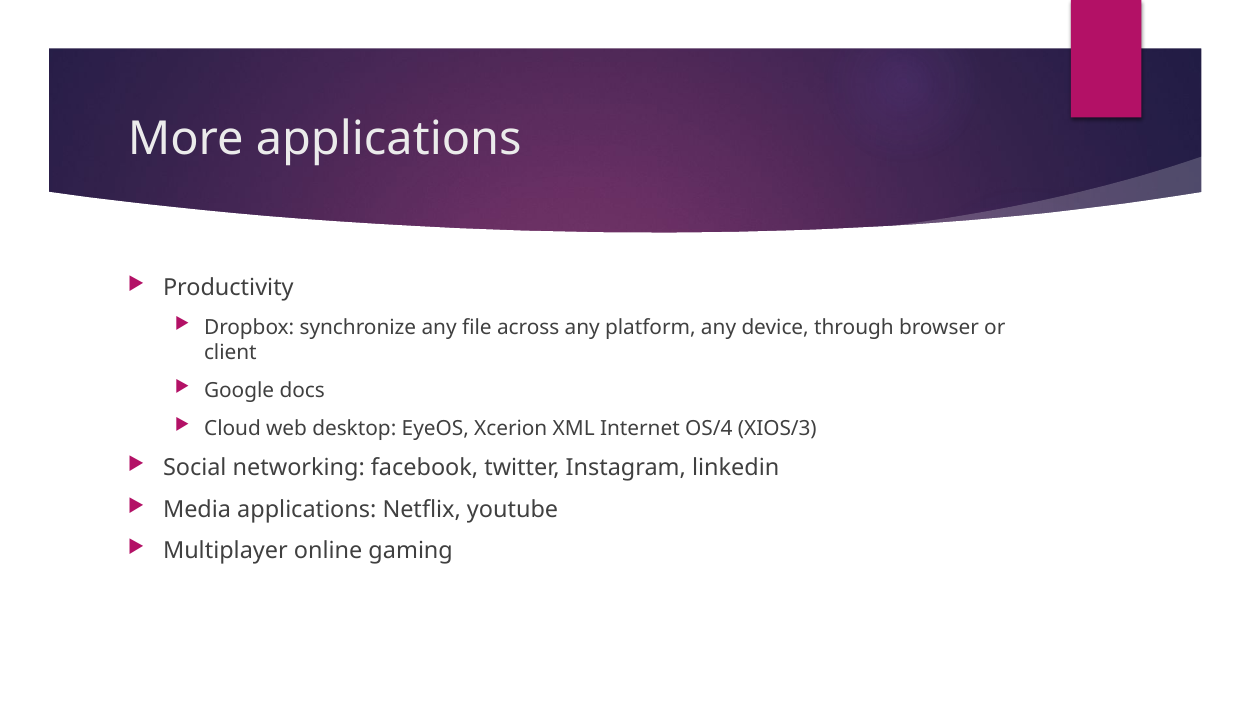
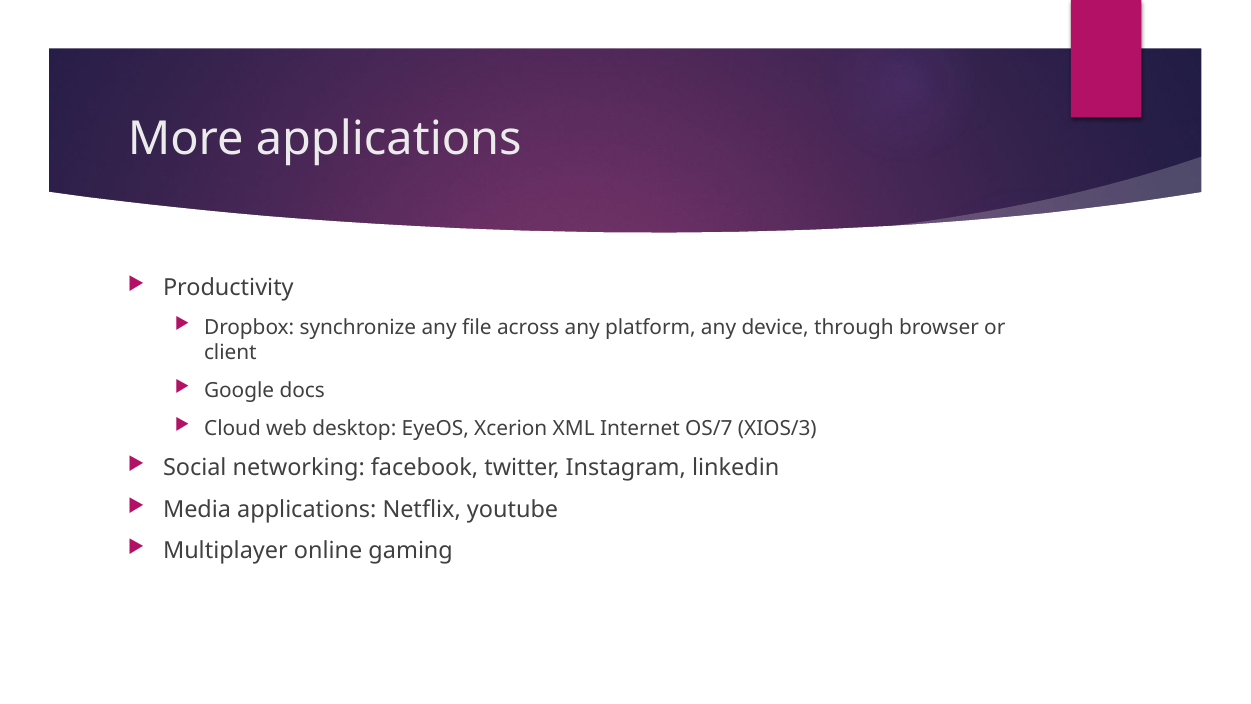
OS/4: OS/4 -> OS/7
